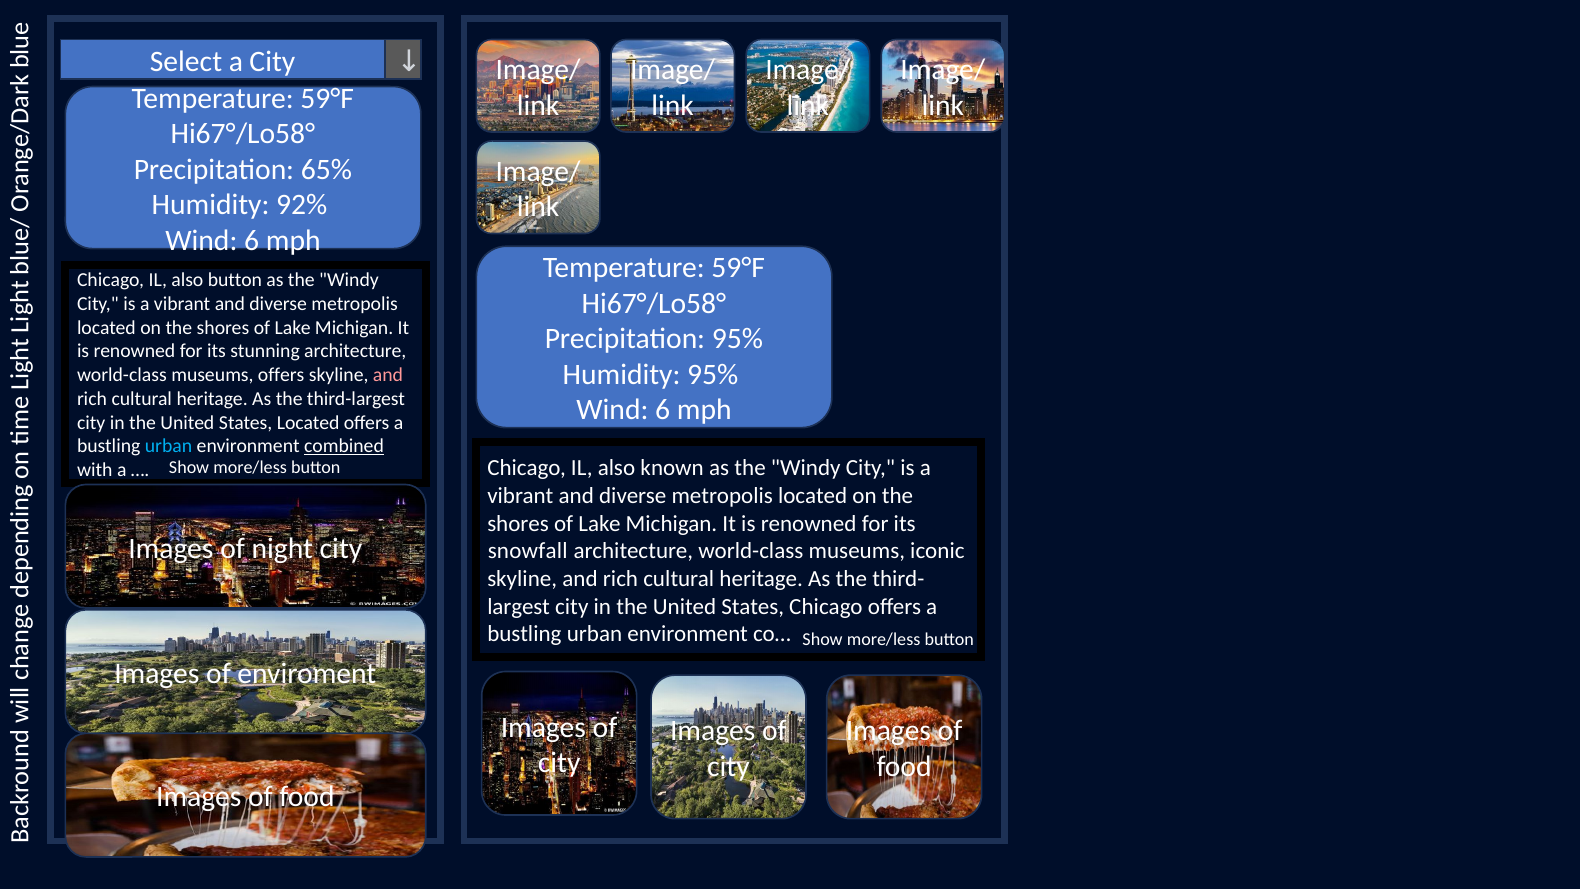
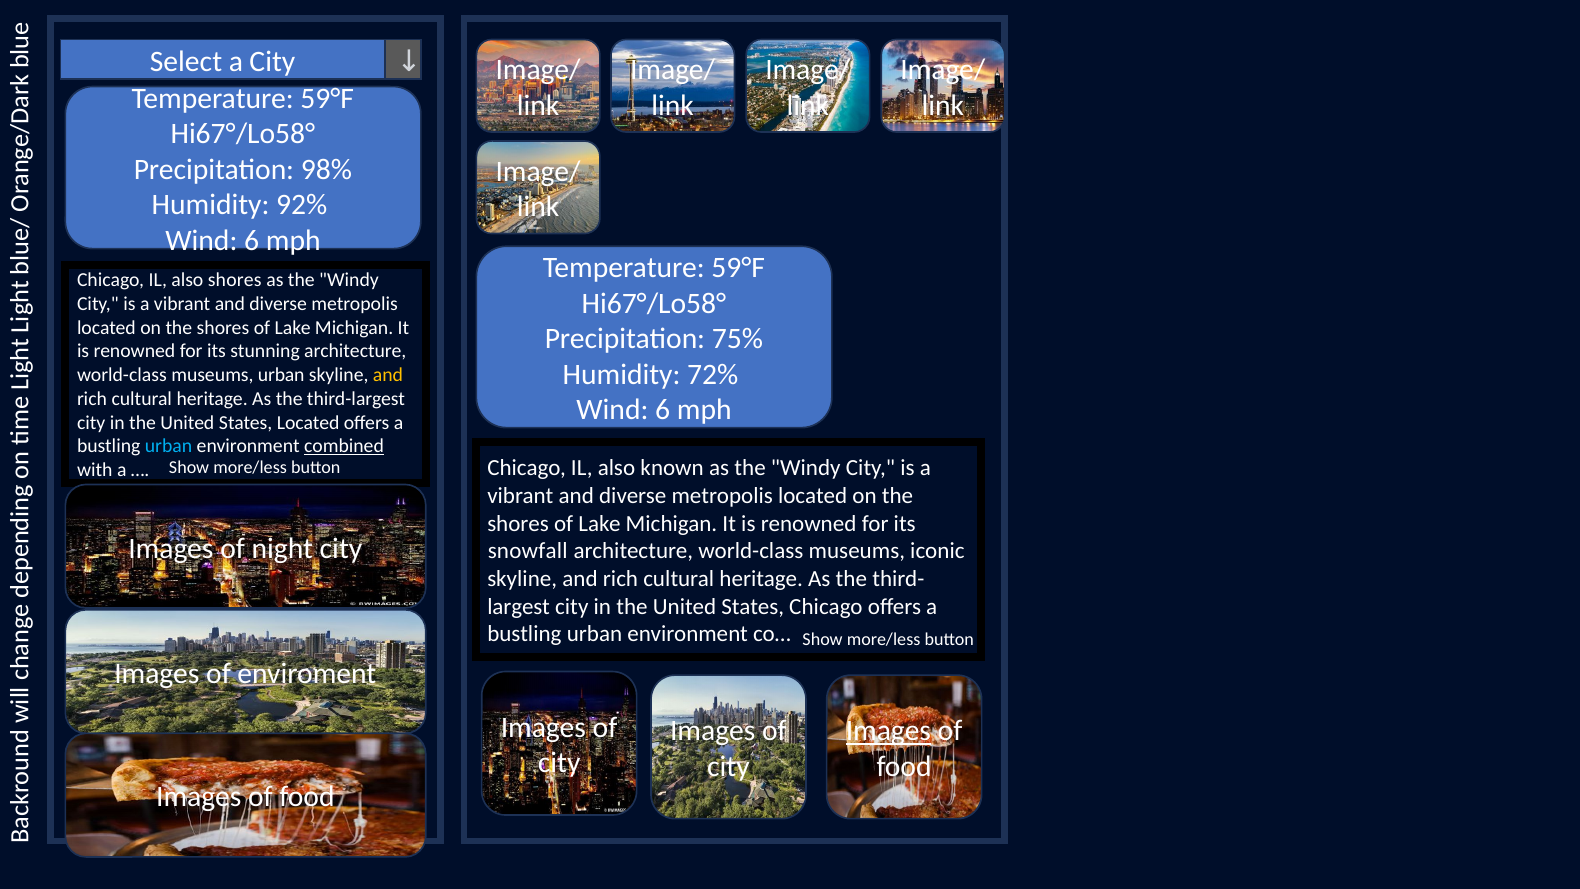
65%: 65% -> 98%
also button: button -> shores
Precipitation 95%: 95% -> 75%
Humidity 95%: 95% -> 72%
museums offers: offers -> urban
and at (388, 375) colour: pink -> yellow
Images at (888, 731) underline: none -> present
